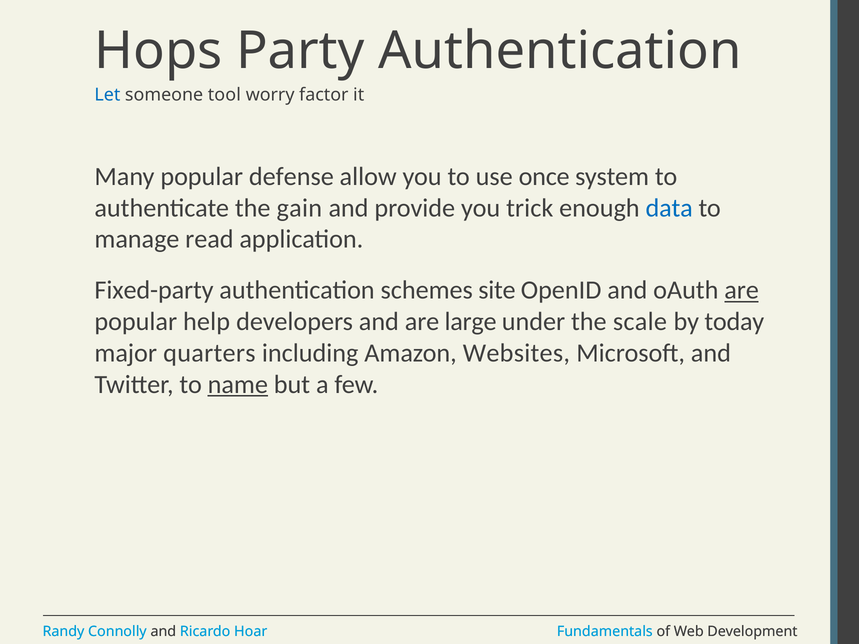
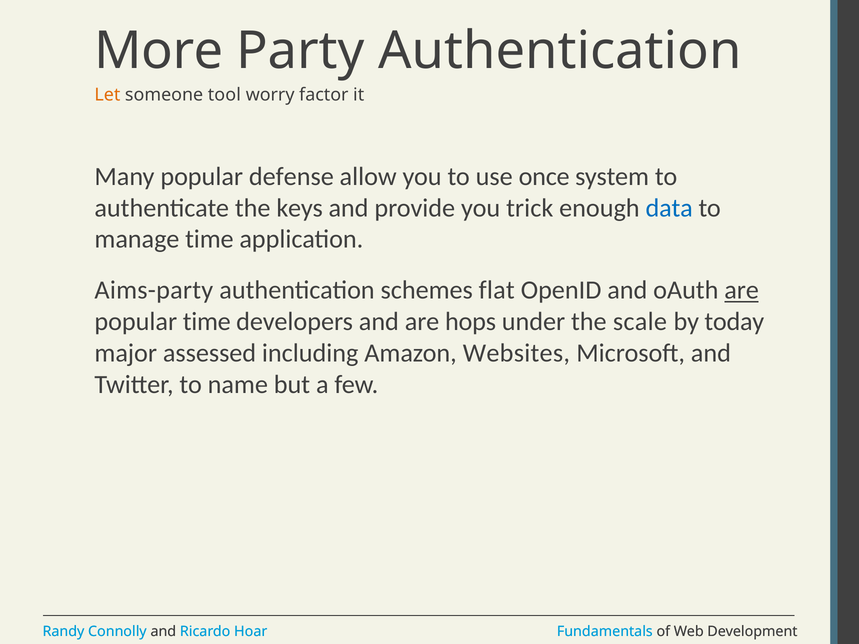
Hops: Hops -> More
Let colour: blue -> orange
gain: gain -> keys
manage read: read -> time
Fixed-party: Fixed-party -> Aims-party
site: site -> flat
popular help: help -> time
large: large -> hops
quarters: quarters -> assessed
name underline: present -> none
